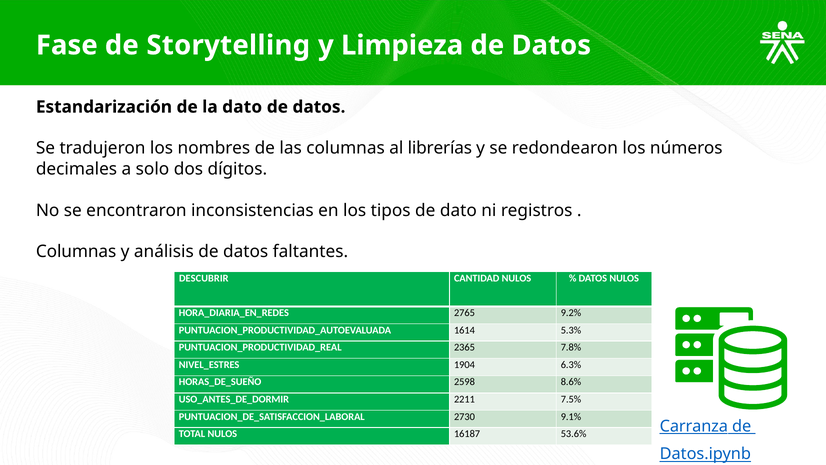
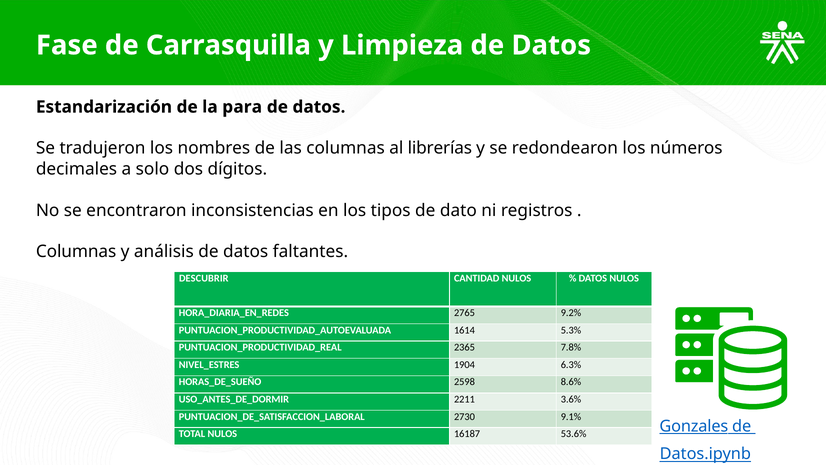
Storytelling: Storytelling -> Carrasquilla
la dato: dato -> para
7.5%: 7.5% -> 3.6%
Carranza: Carranza -> Gonzales
